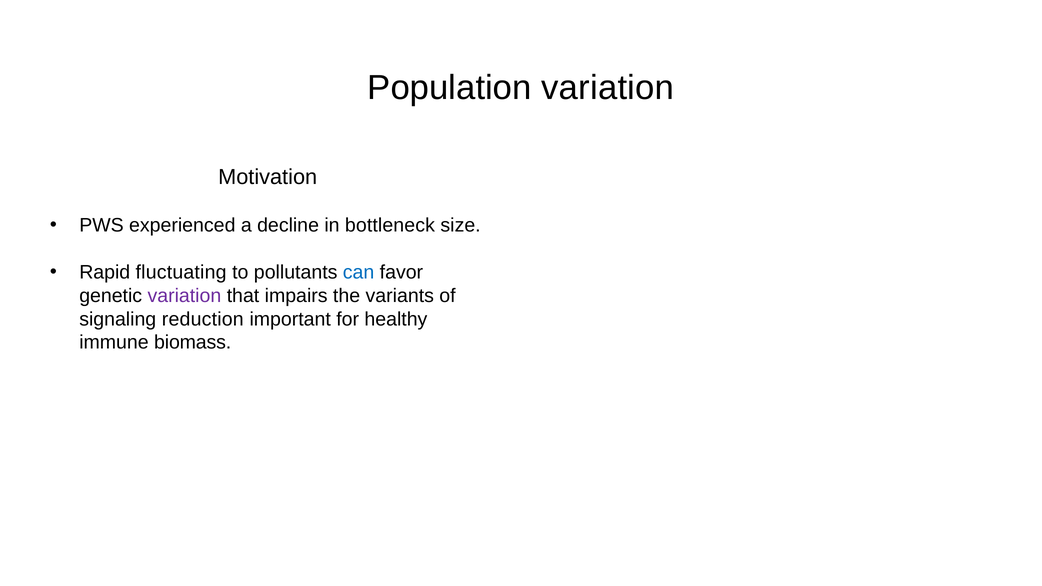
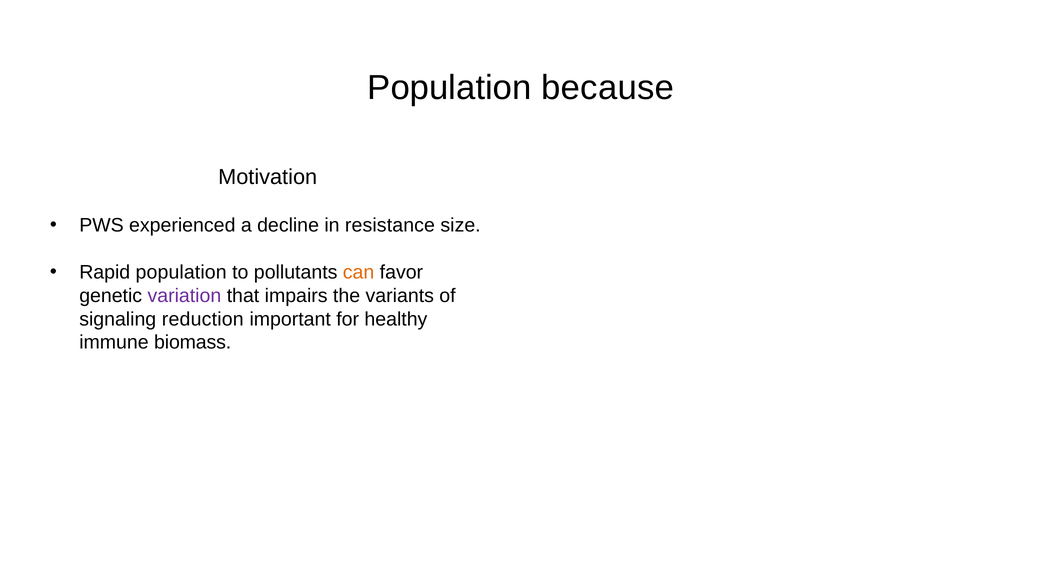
Population variation: variation -> because
bottleneck: bottleneck -> resistance
Rapid fluctuating: fluctuating -> population
can colour: blue -> orange
